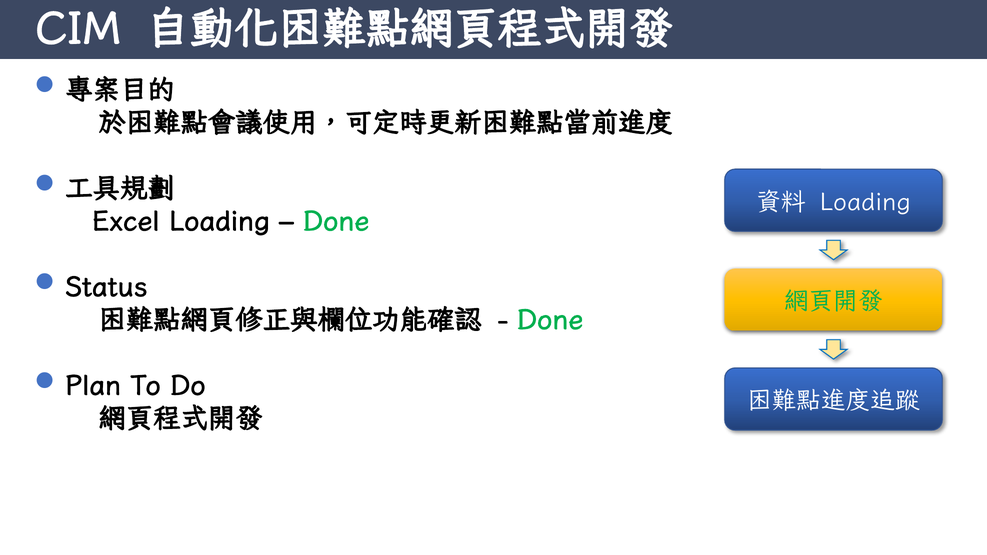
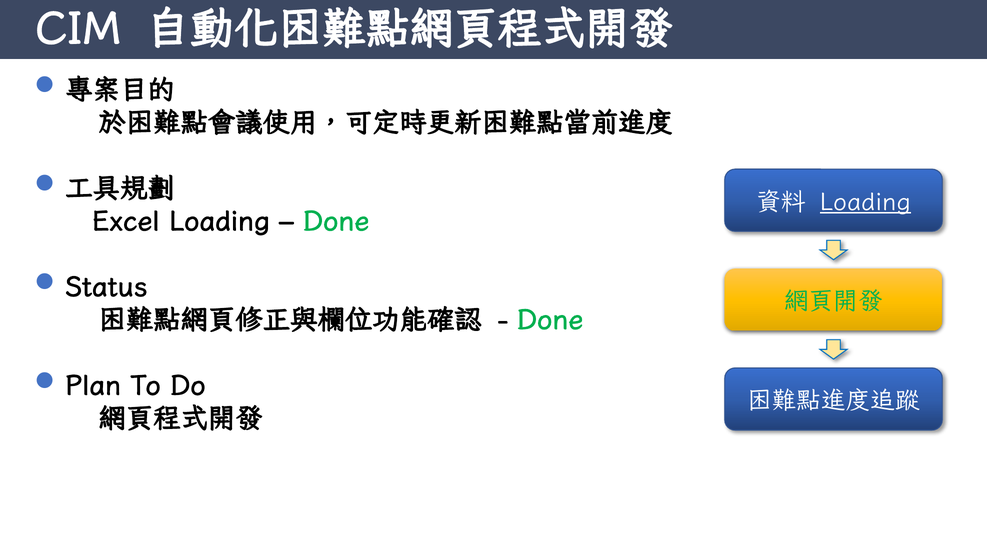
Loading at (865, 202) underline: none -> present
